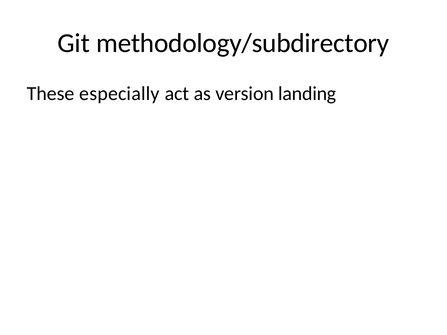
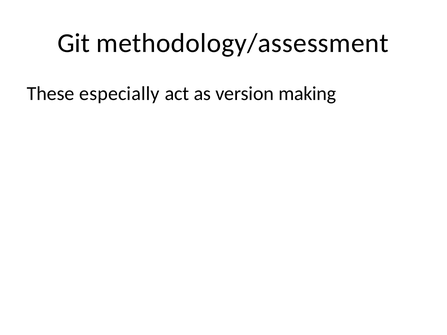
methodology/subdirectory: methodology/subdirectory -> methodology/assessment
landing: landing -> making
